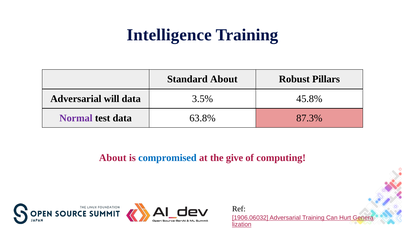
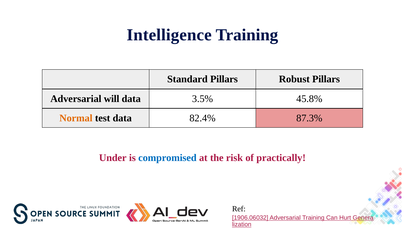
Standard About: About -> Pillars
Normal colour: purple -> orange
63.8%: 63.8% -> 82.4%
About at (113, 158): About -> Under
give: give -> risk
computing: computing -> practically
